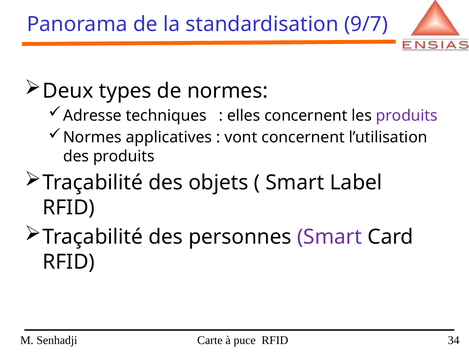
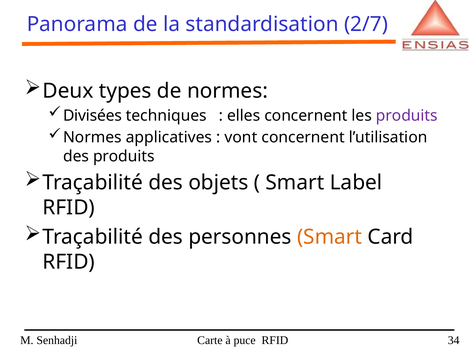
9/7: 9/7 -> 2/7
Adresse: Adresse -> Divisées
Smart at (330, 237) colour: purple -> orange
